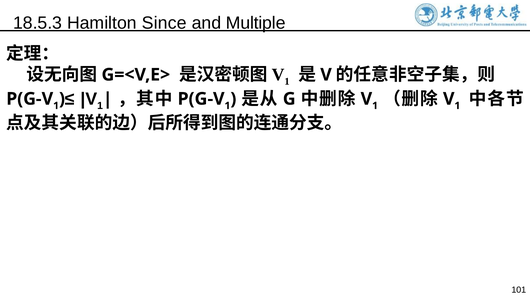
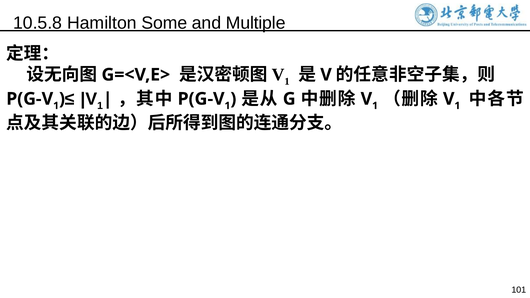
18.5.3: 18.5.3 -> 10.5.8
Since: Since -> Some
